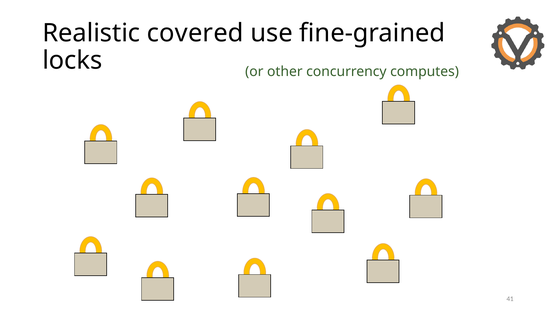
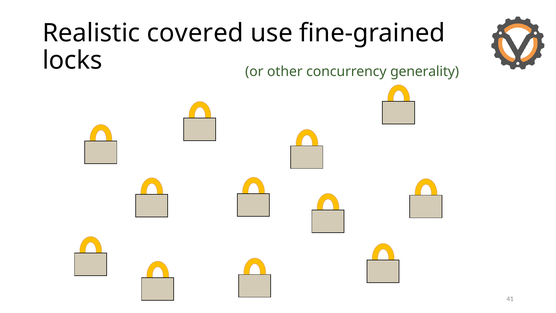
computes: computes -> generality
